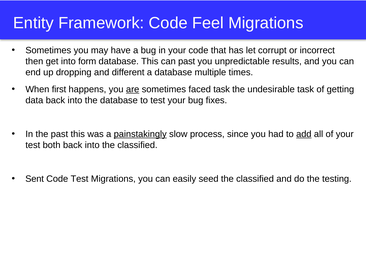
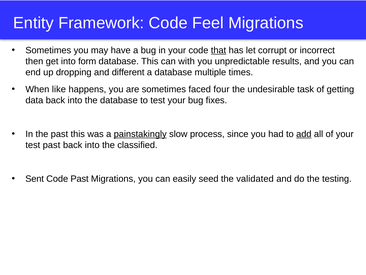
that underline: none -> present
can past: past -> with
first: first -> like
are underline: present -> none
faced task: task -> four
test both: both -> past
Code Test: Test -> Past
seed the classified: classified -> validated
